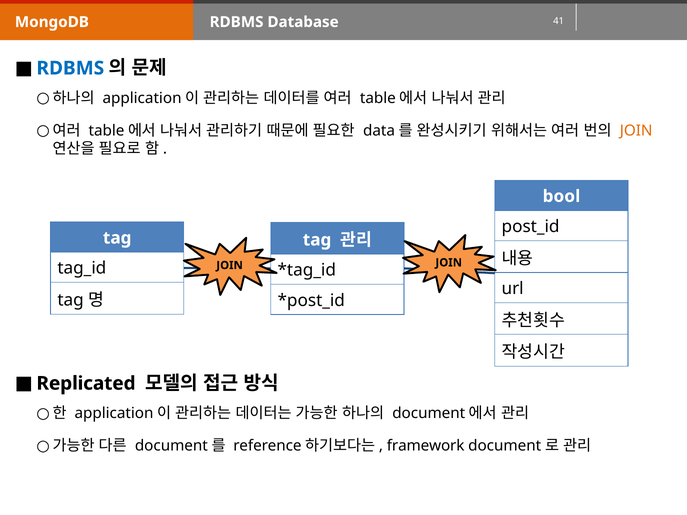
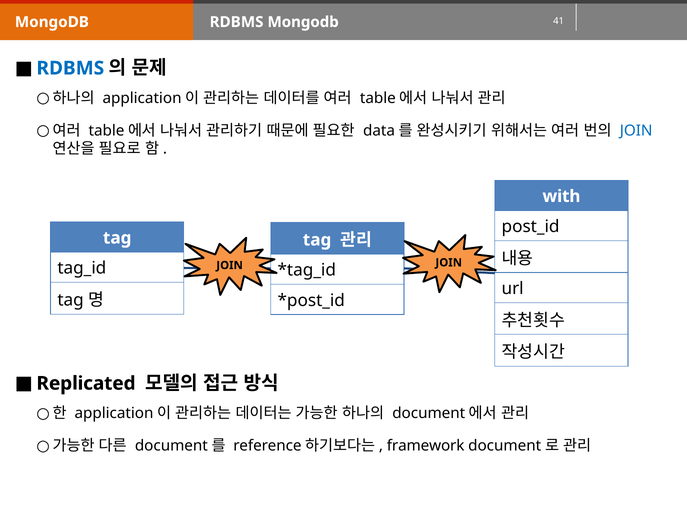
RDBMS Database: Database -> Mongodb
JOIN at (636, 131) colour: orange -> blue
bool: bool -> with
